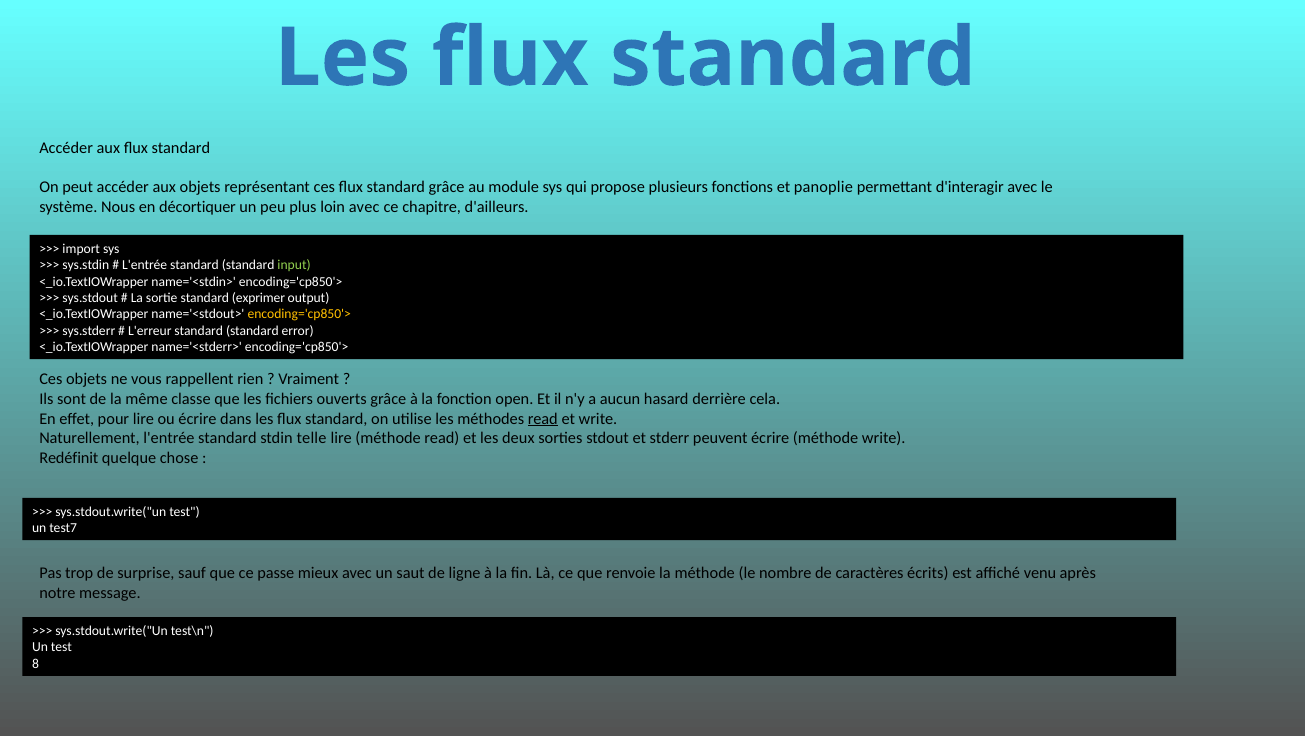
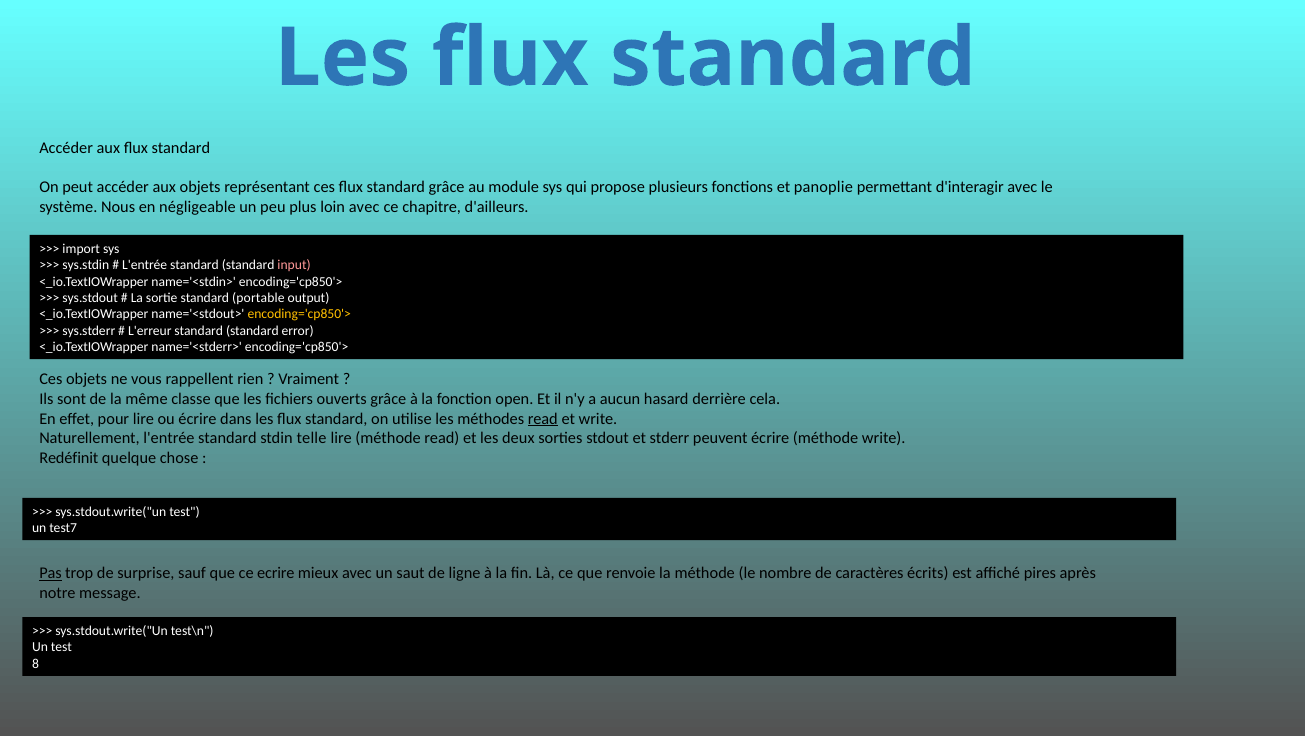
décortiquer: décortiquer -> négligeable
input colour: light green -> pink
exprimer: exprimer -> portable
Pas underline: none -> present
passe: passe -> ecrire
venu: venu -> pires
